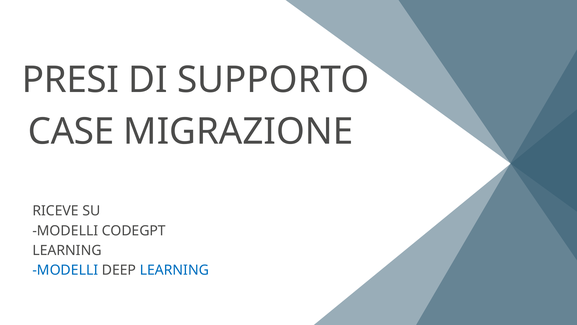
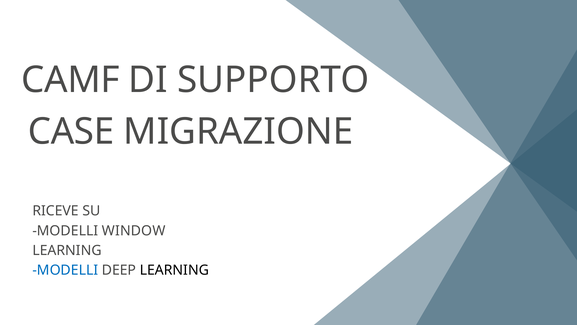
PRESI: PRESI -> CAMF
CODEGPT: CODEGPT -> WINDOW
LEARNING at (174, 270) colour: blue -> black
